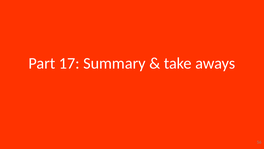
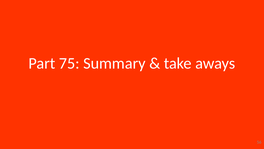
17: 17 -> 75
